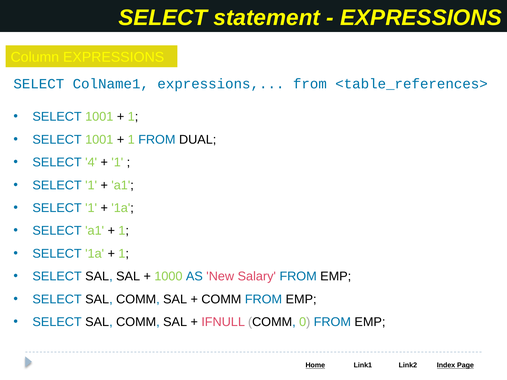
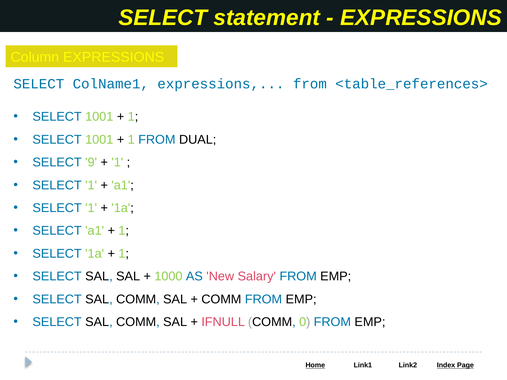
4: 4 -> 9
